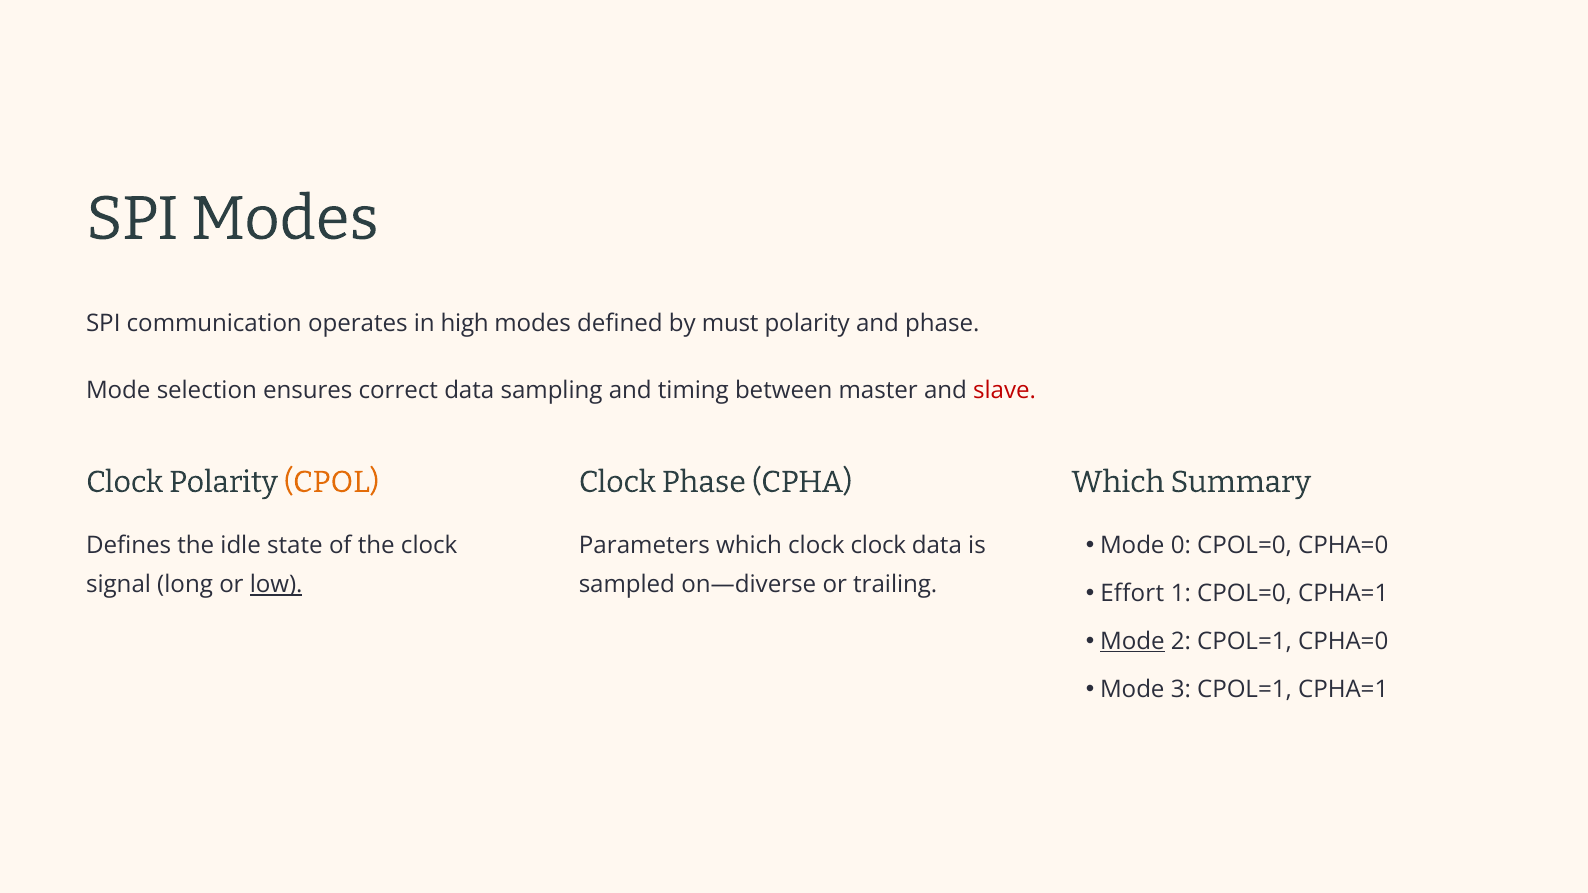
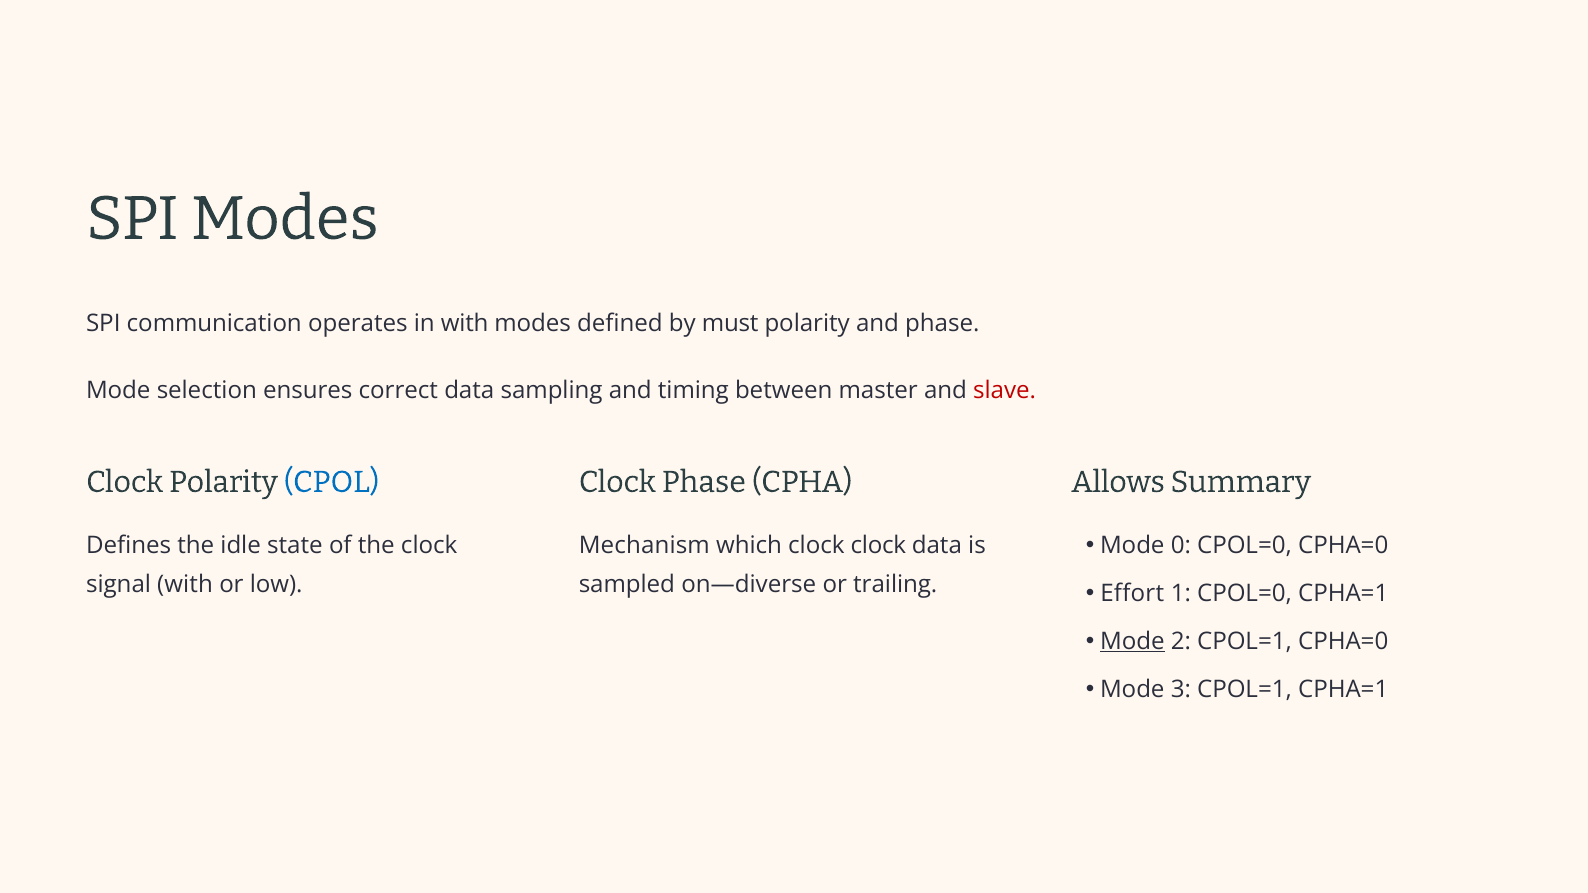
in high: high -> with
CPOL colour: orange -> blue
Which at (1118, 482): Which -> Allows
Parameters: Parameters -> Mechanism
signal long: long -> with
low underline: present -> none
